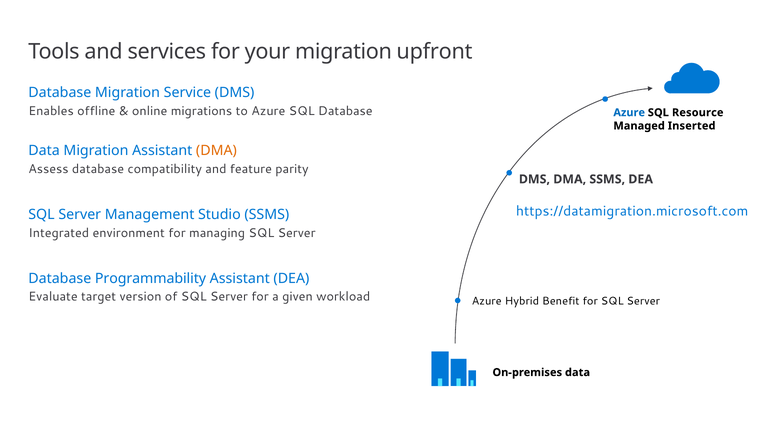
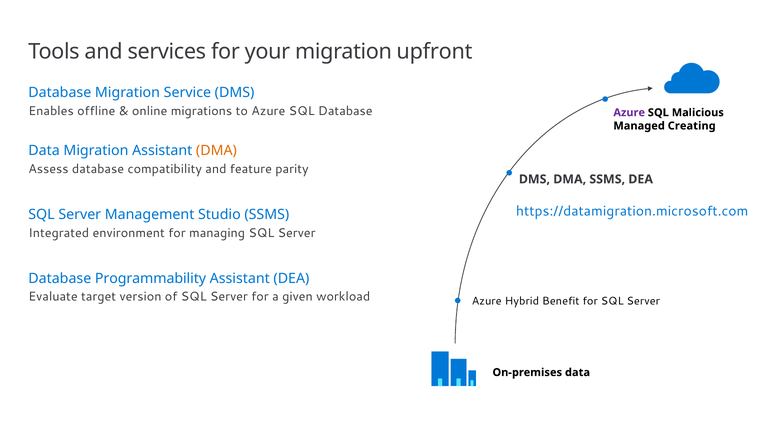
Azure at (629, 113) colour: blue -> purple
Resource: Resource -> Malicious
Inserted: Inserted -> Creating
